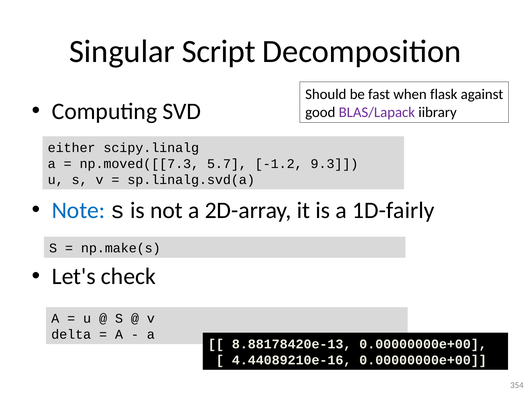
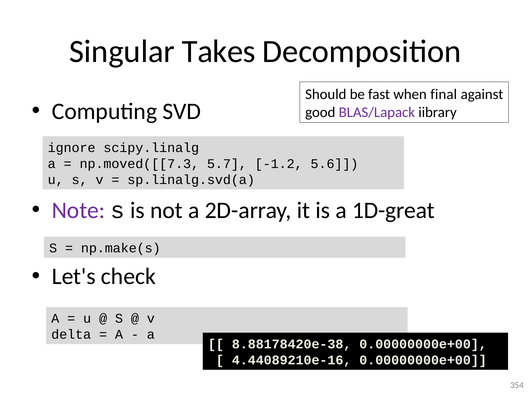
Script: Script -> Takes
flask: flask -> final
either: either -> ignore
9.3: 9.3 -> 5.6
Note colour: blue -> purple
1D-fairly: 1D-fairly -> 1D-great
8.88178420e-13: 8.88178420e-13 -> 8.88178420e-38
